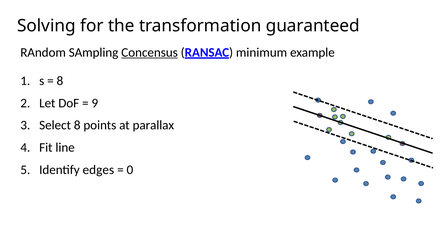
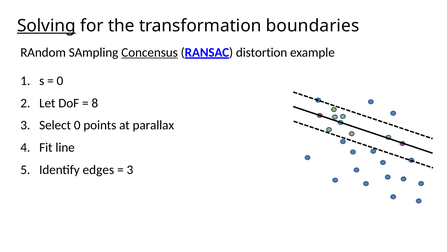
Solving underline: none -> present
guaranteed: guaranteed -> boundaries
minimum: minimum -> distortion
8 at (60, 81): 8 -> 0
9: 9 -> 8
Select 8: 8 -> 0
0 at (130, 169): 0 -> 3
